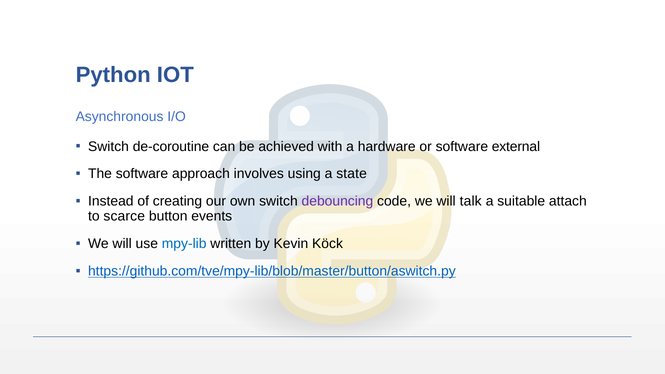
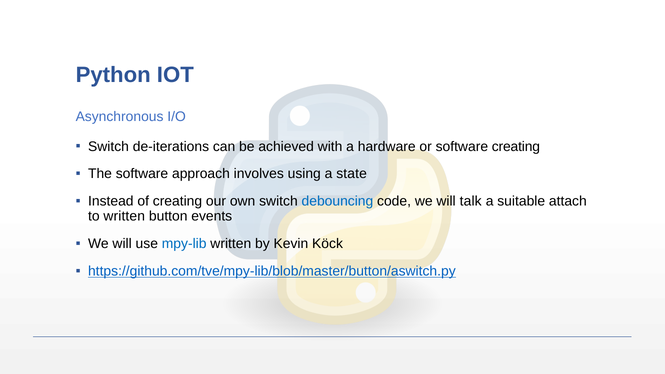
de-coroutine: de-coroutine -> de-iterations
software external: external -> creating
debouncing colour: purple -> blue
to scarce: scarce -> written
